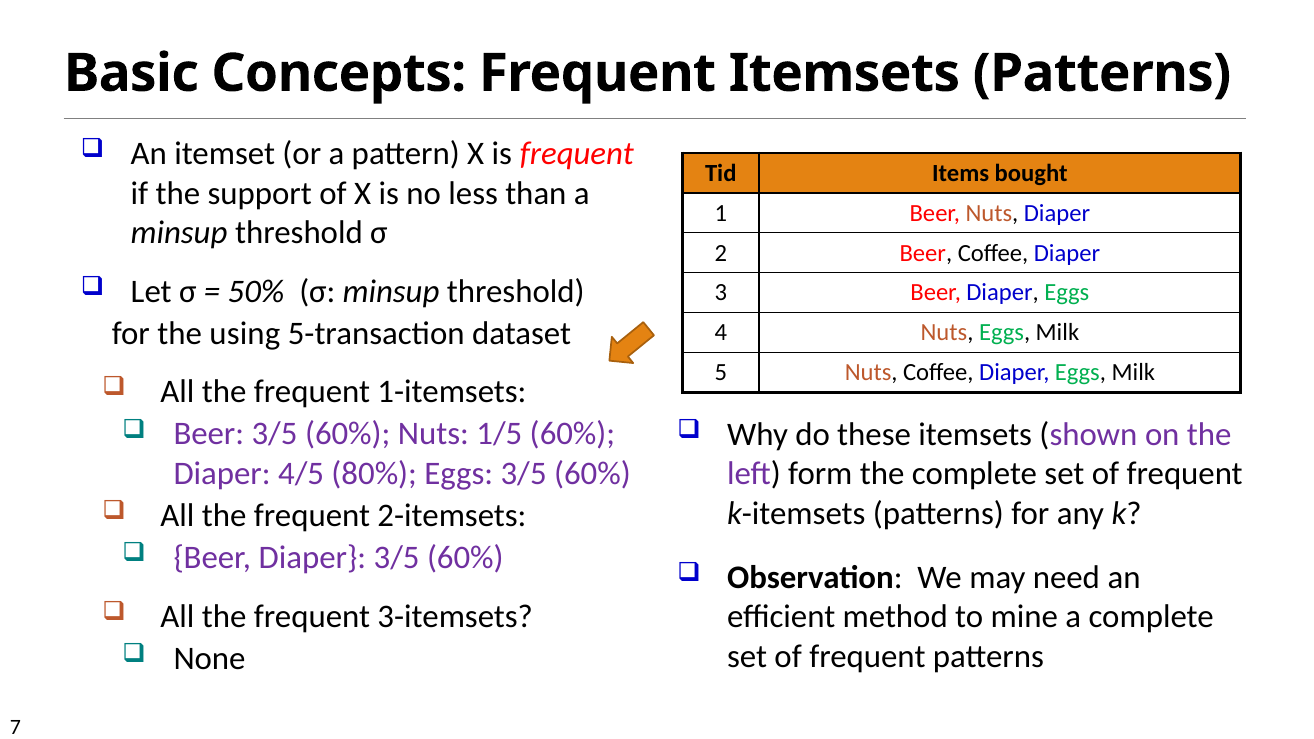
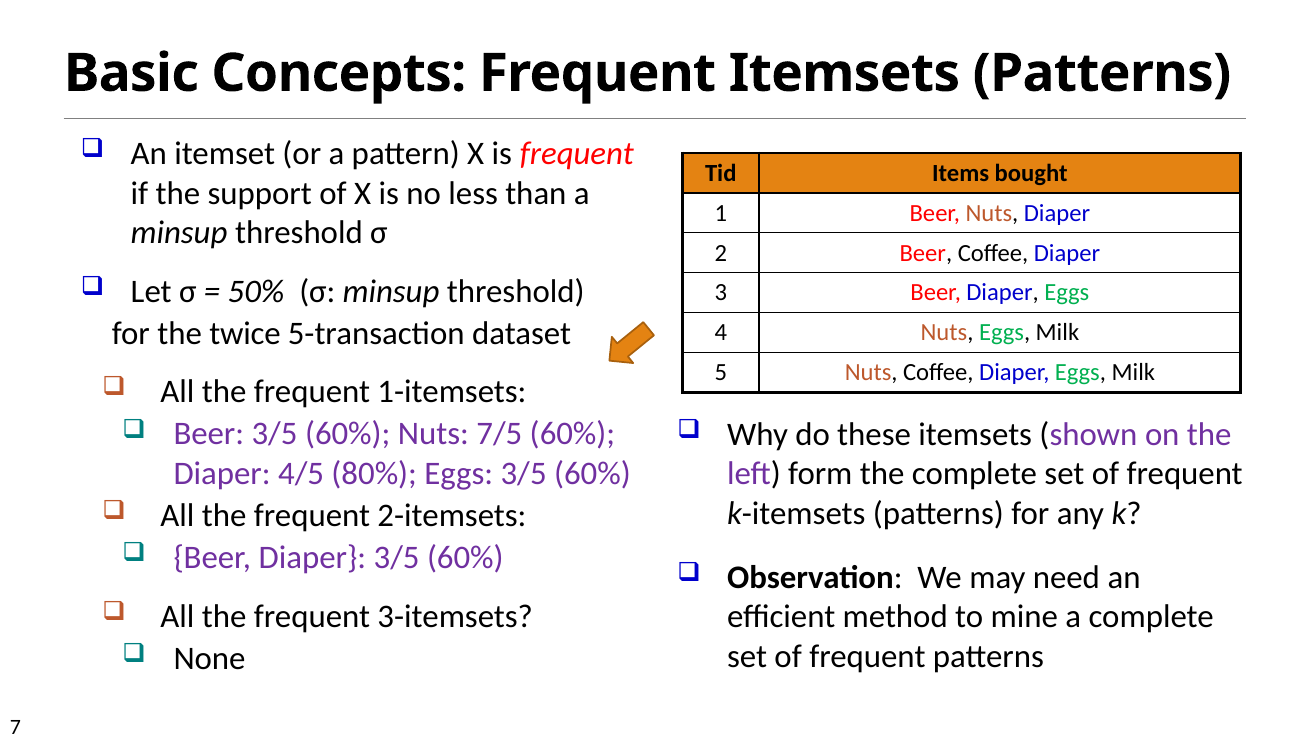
using: using -> twice
1/5: 1/5 -> 7/5
